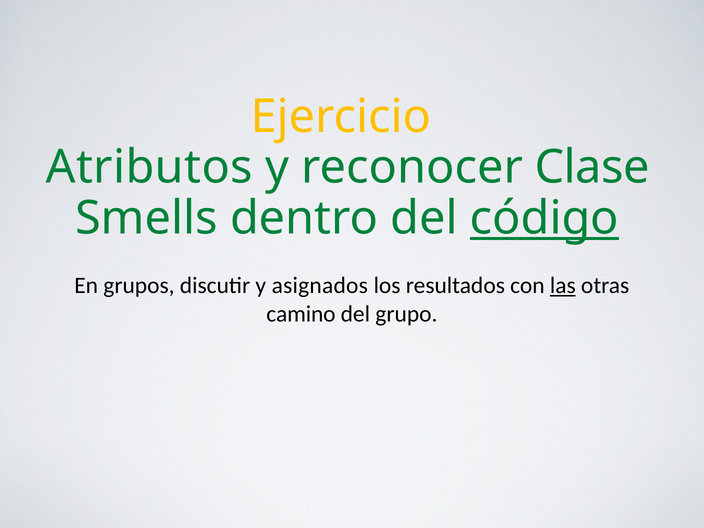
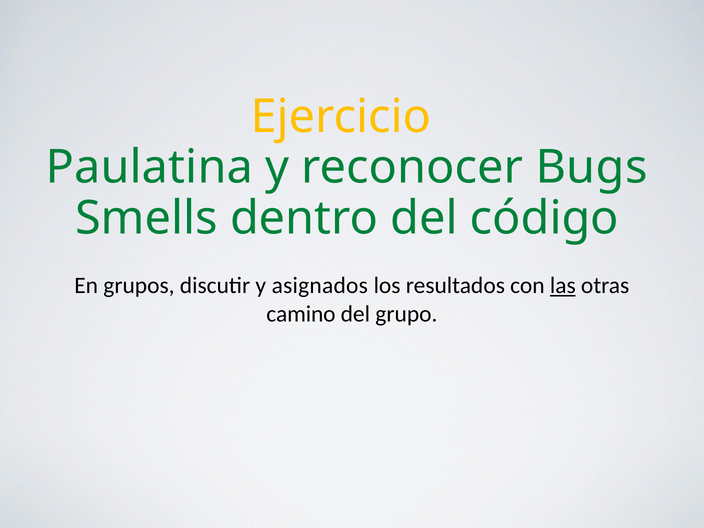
Atributos: Atributos -> Paulatina
Clase: Clase -> Bugs
código underline: present -> none
